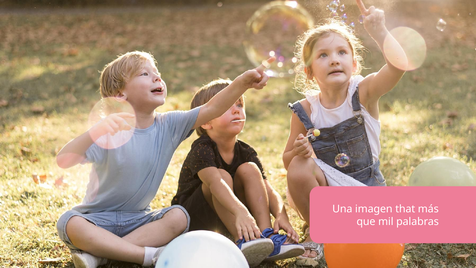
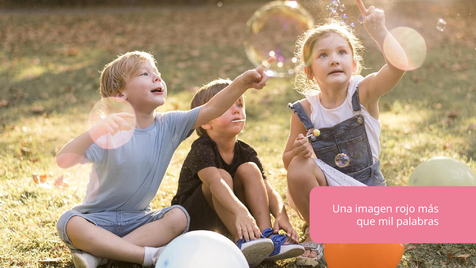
that: that -> rojo
